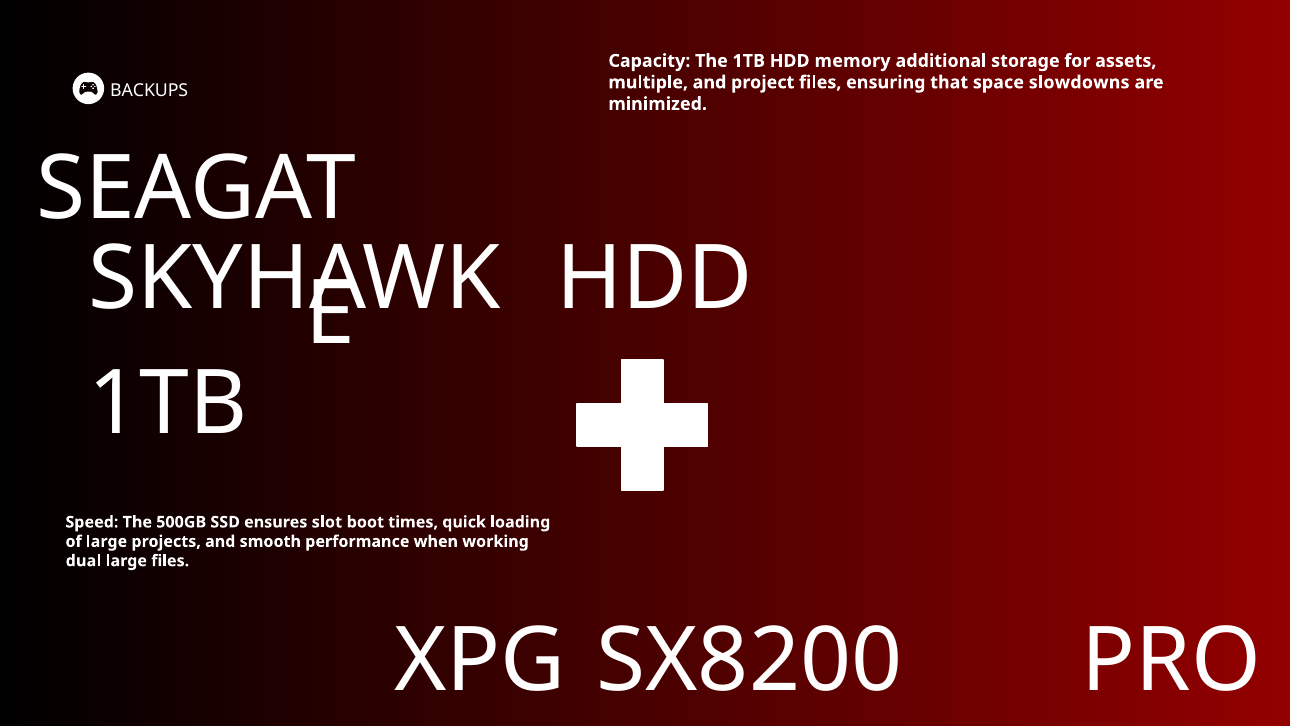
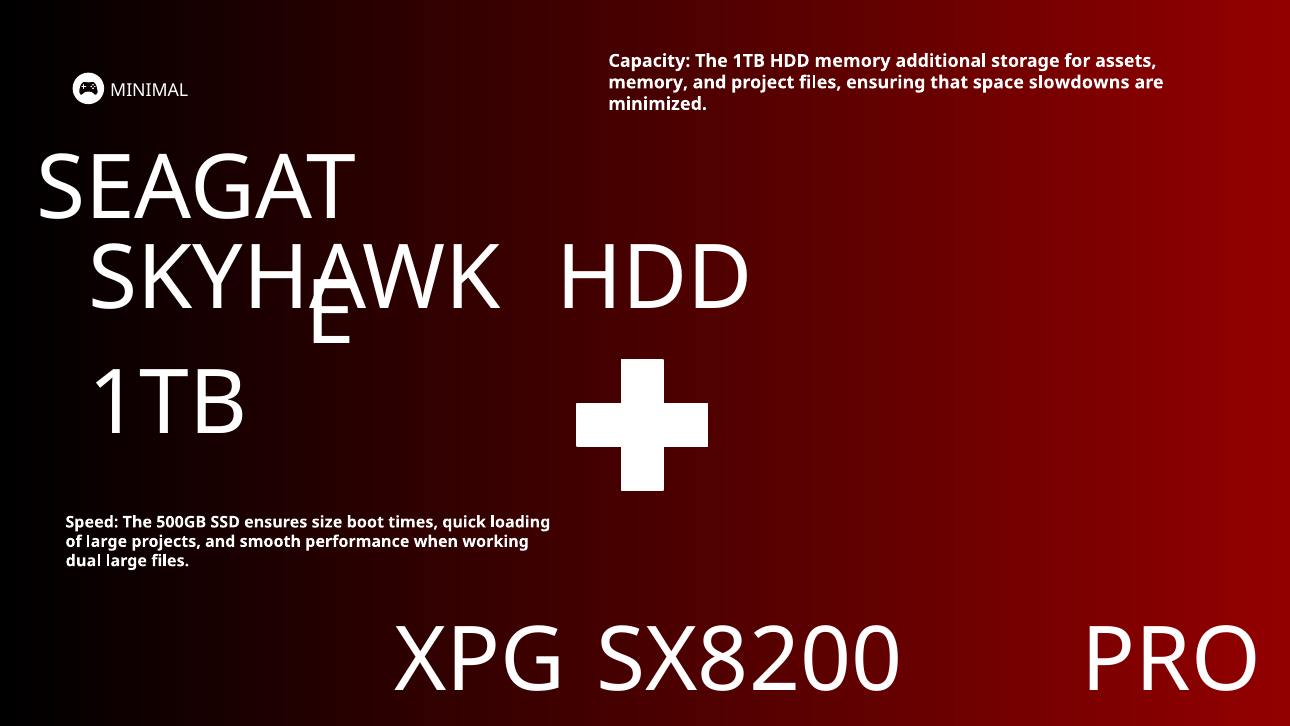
multiple at (648, 82): multiple -> memory
BACKUPS: BACKUPS -> MINIMAL
slot: slot -> size
